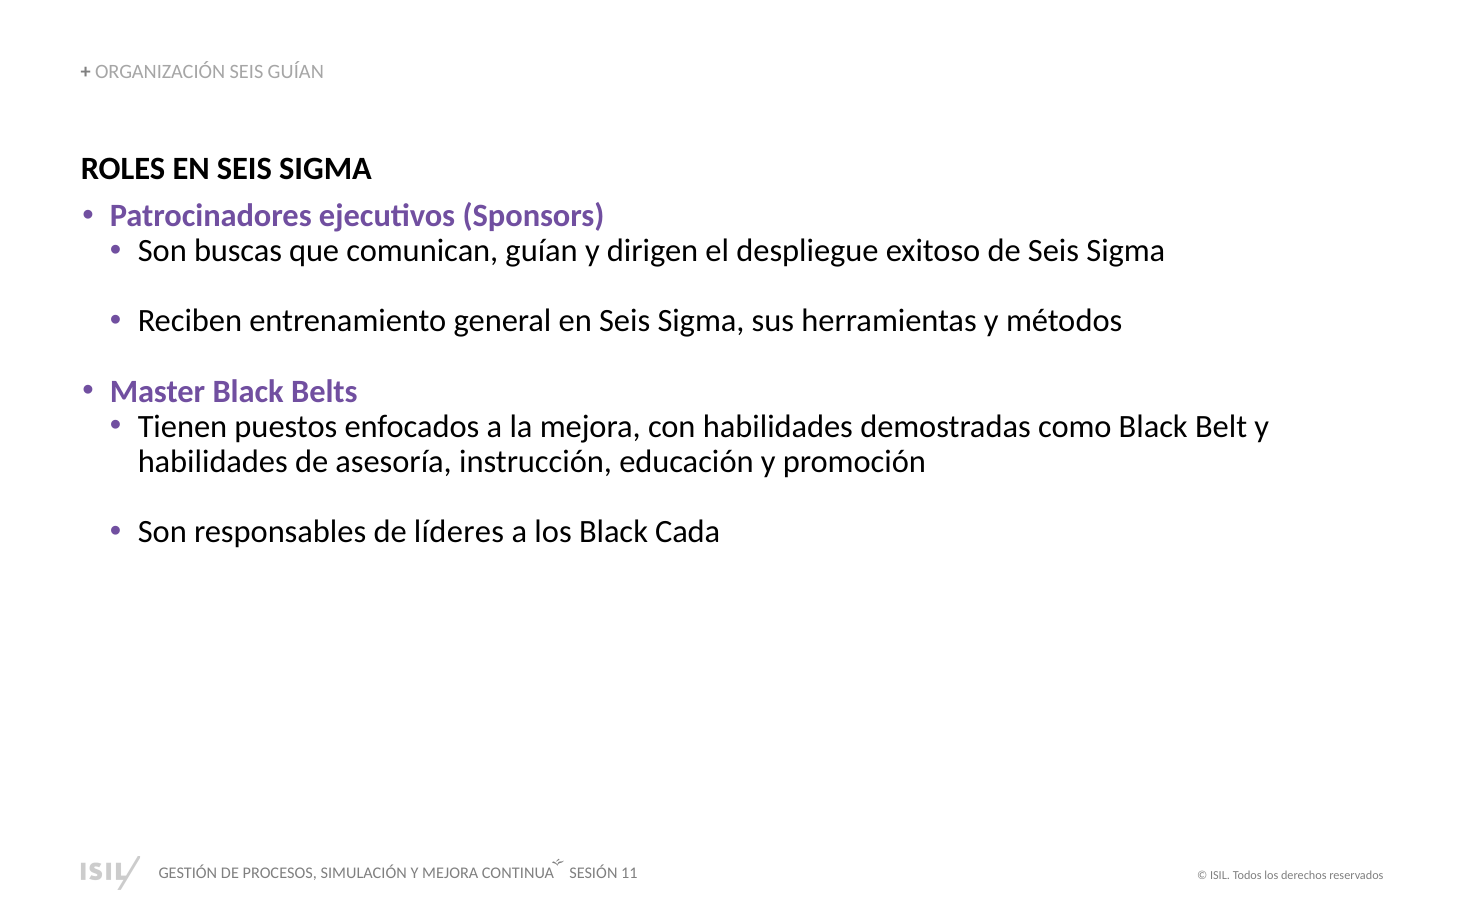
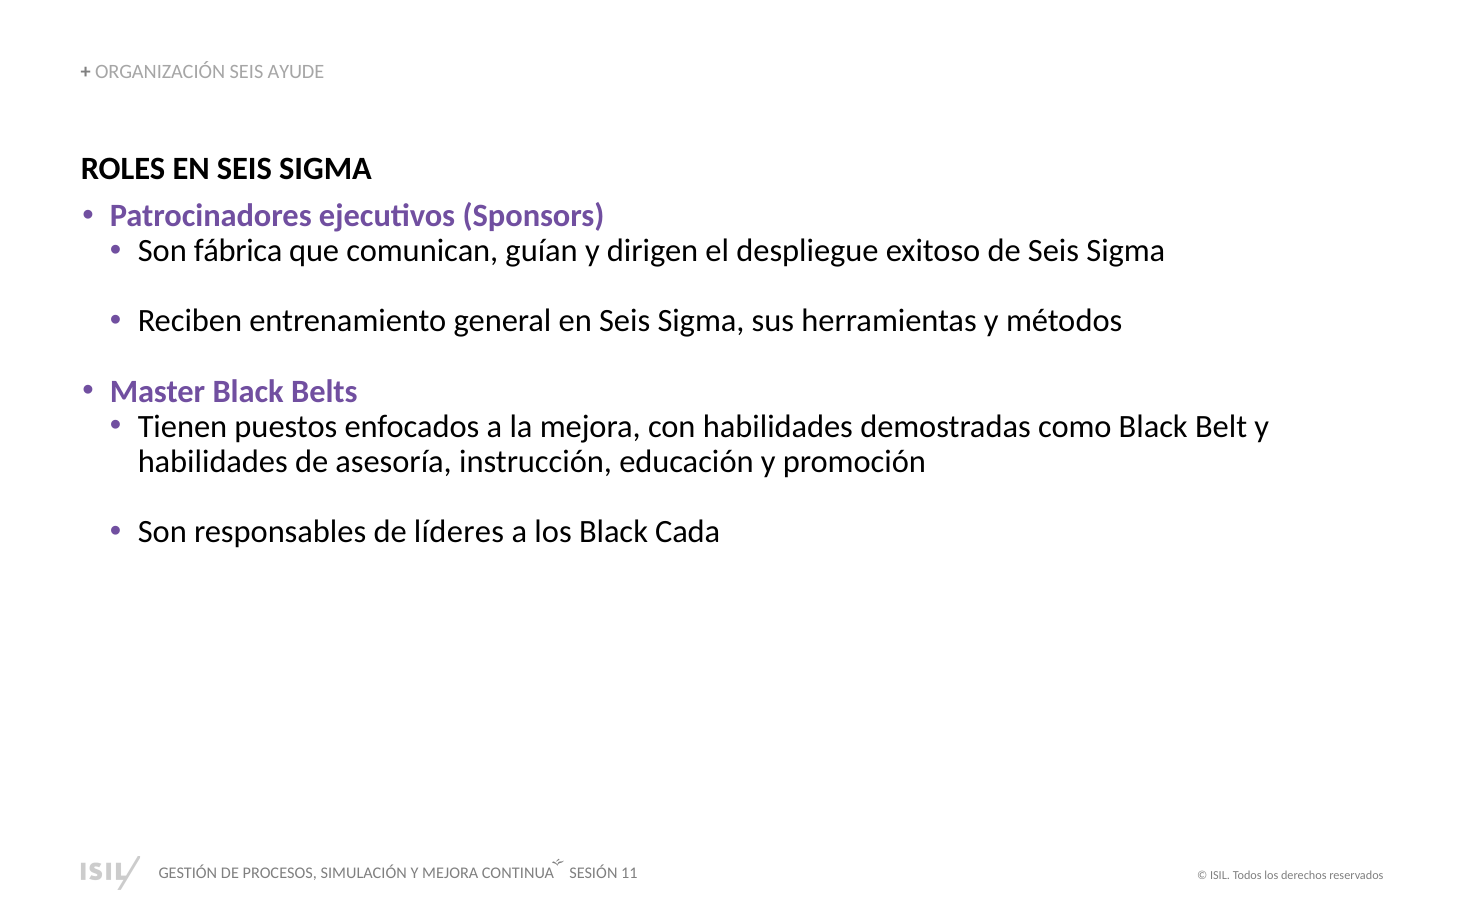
SEIS GUÍAN: GUÍAN -> AYUDE
buscas: buscas -> fábrica
